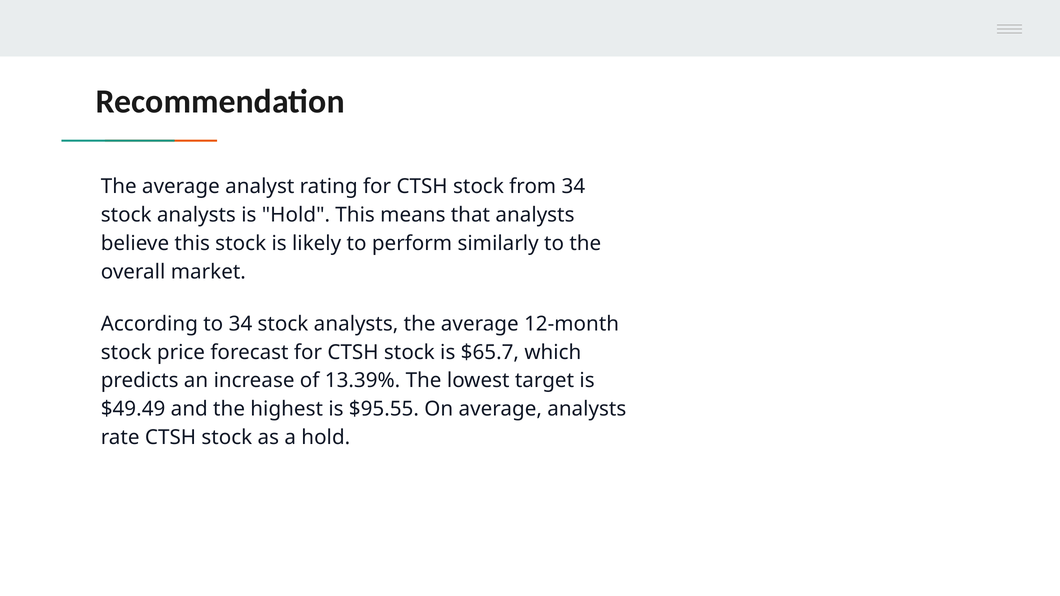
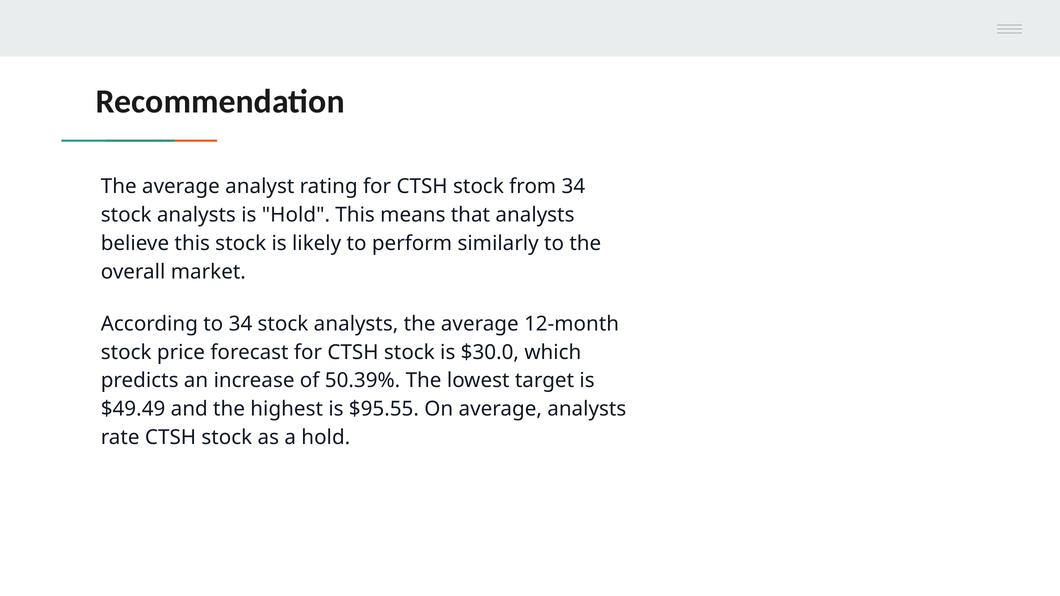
$65.7: $65.7 -> $30.0
13.39%: 13.39% -> 50.39%
